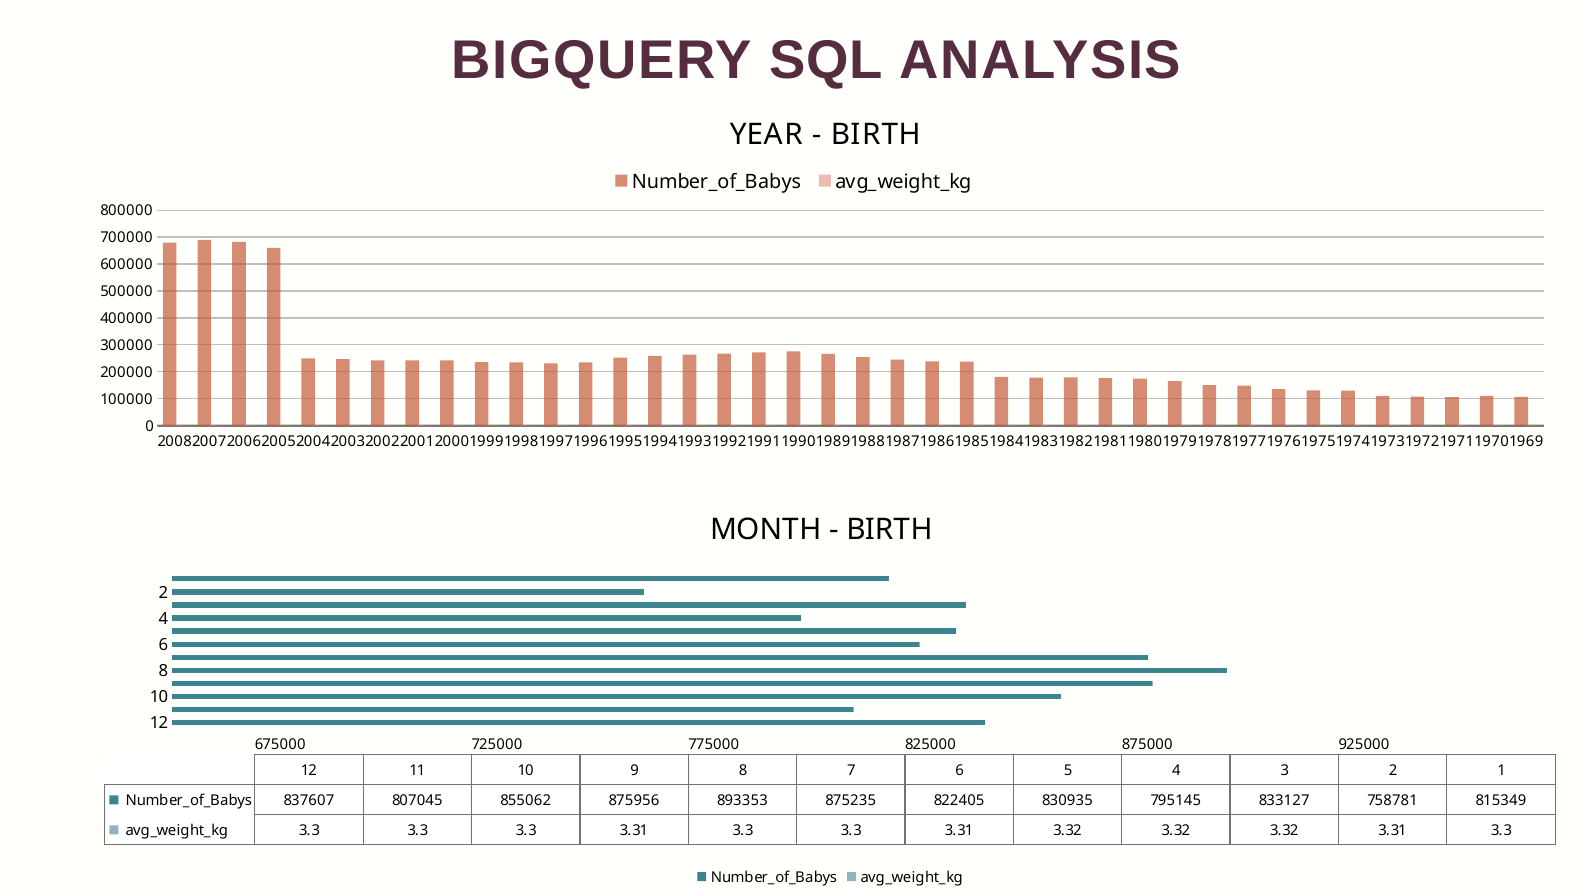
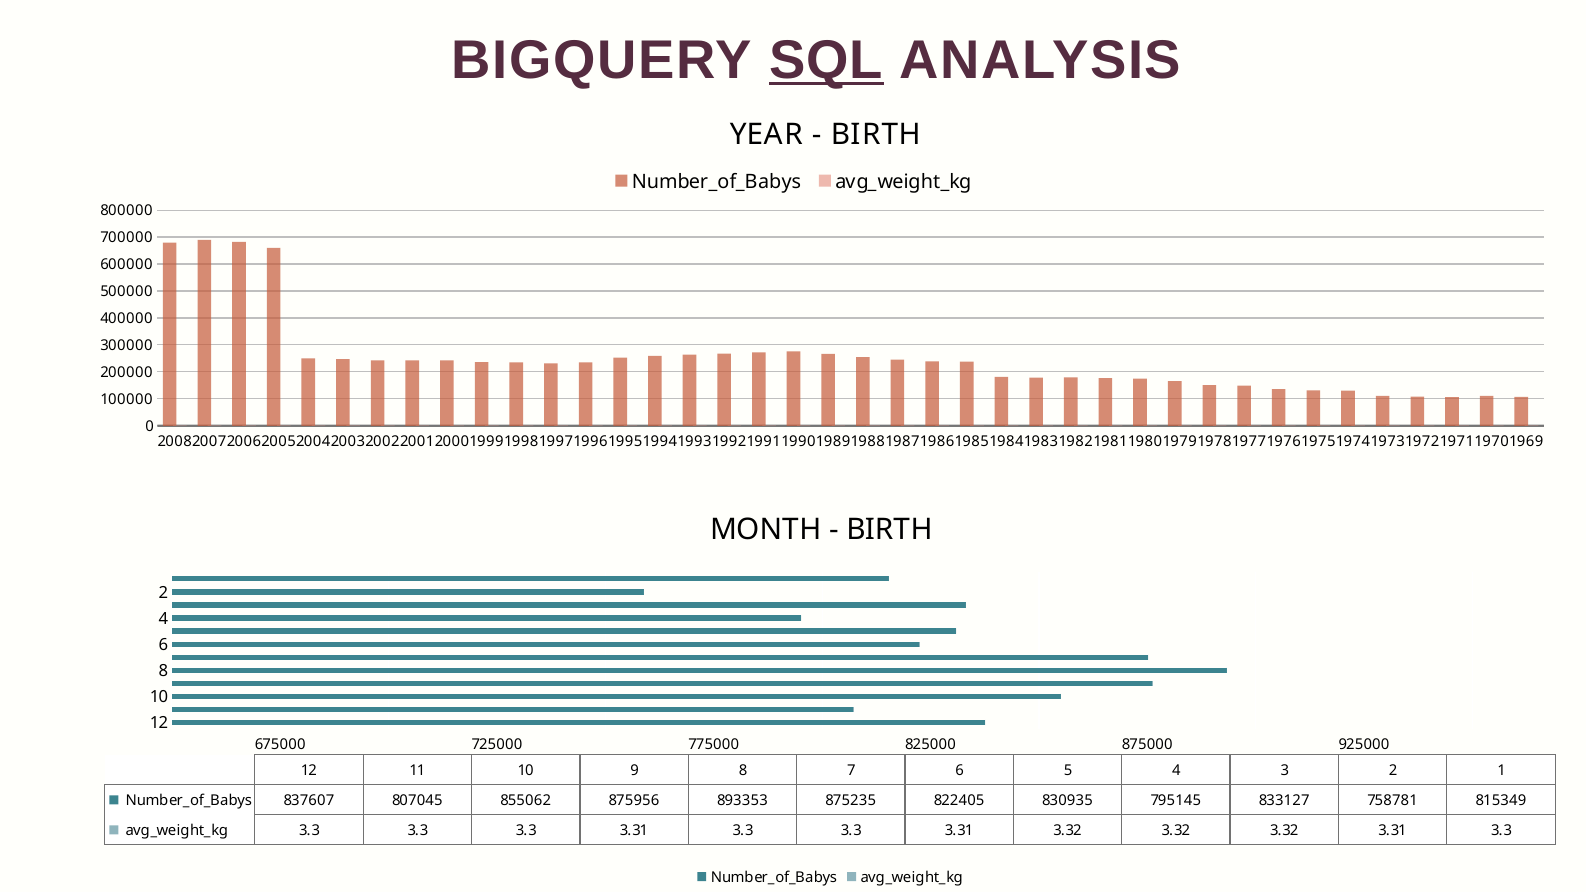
SQL underline: none -> present
